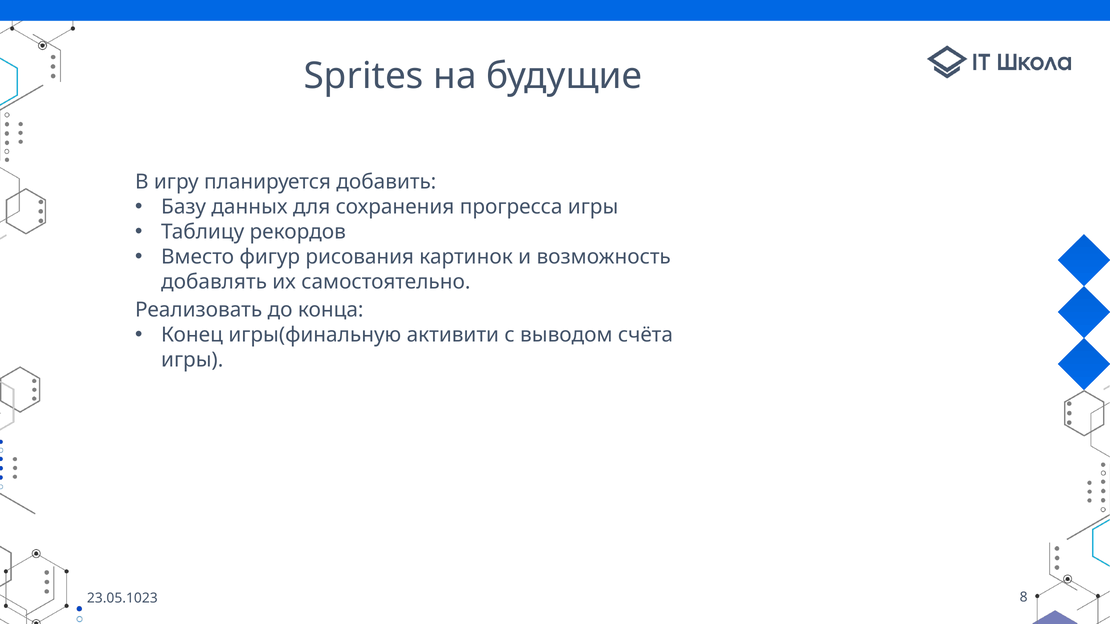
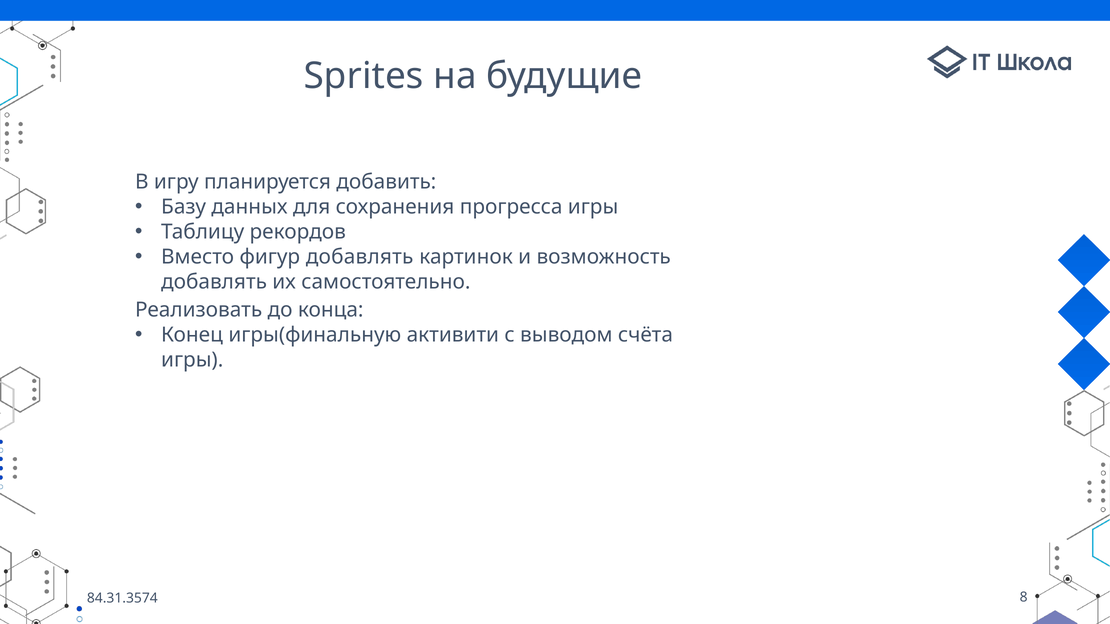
фигур рисования: рисования -> добавлять
23.05.1023: 23.05.1023 -> 84.31.3574
